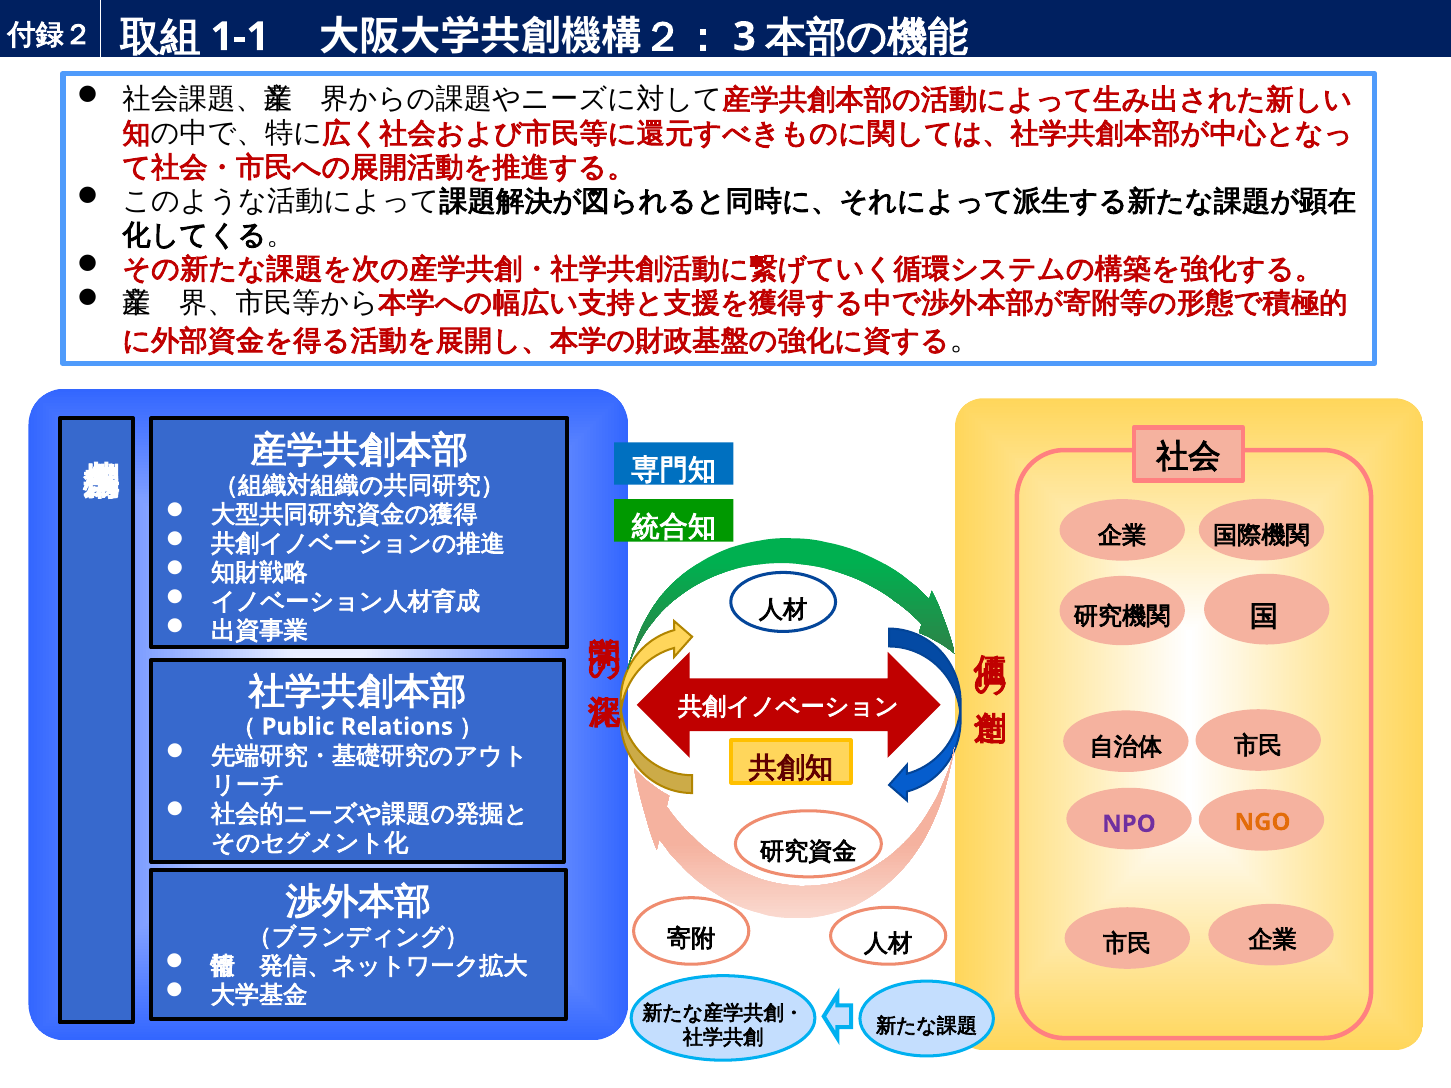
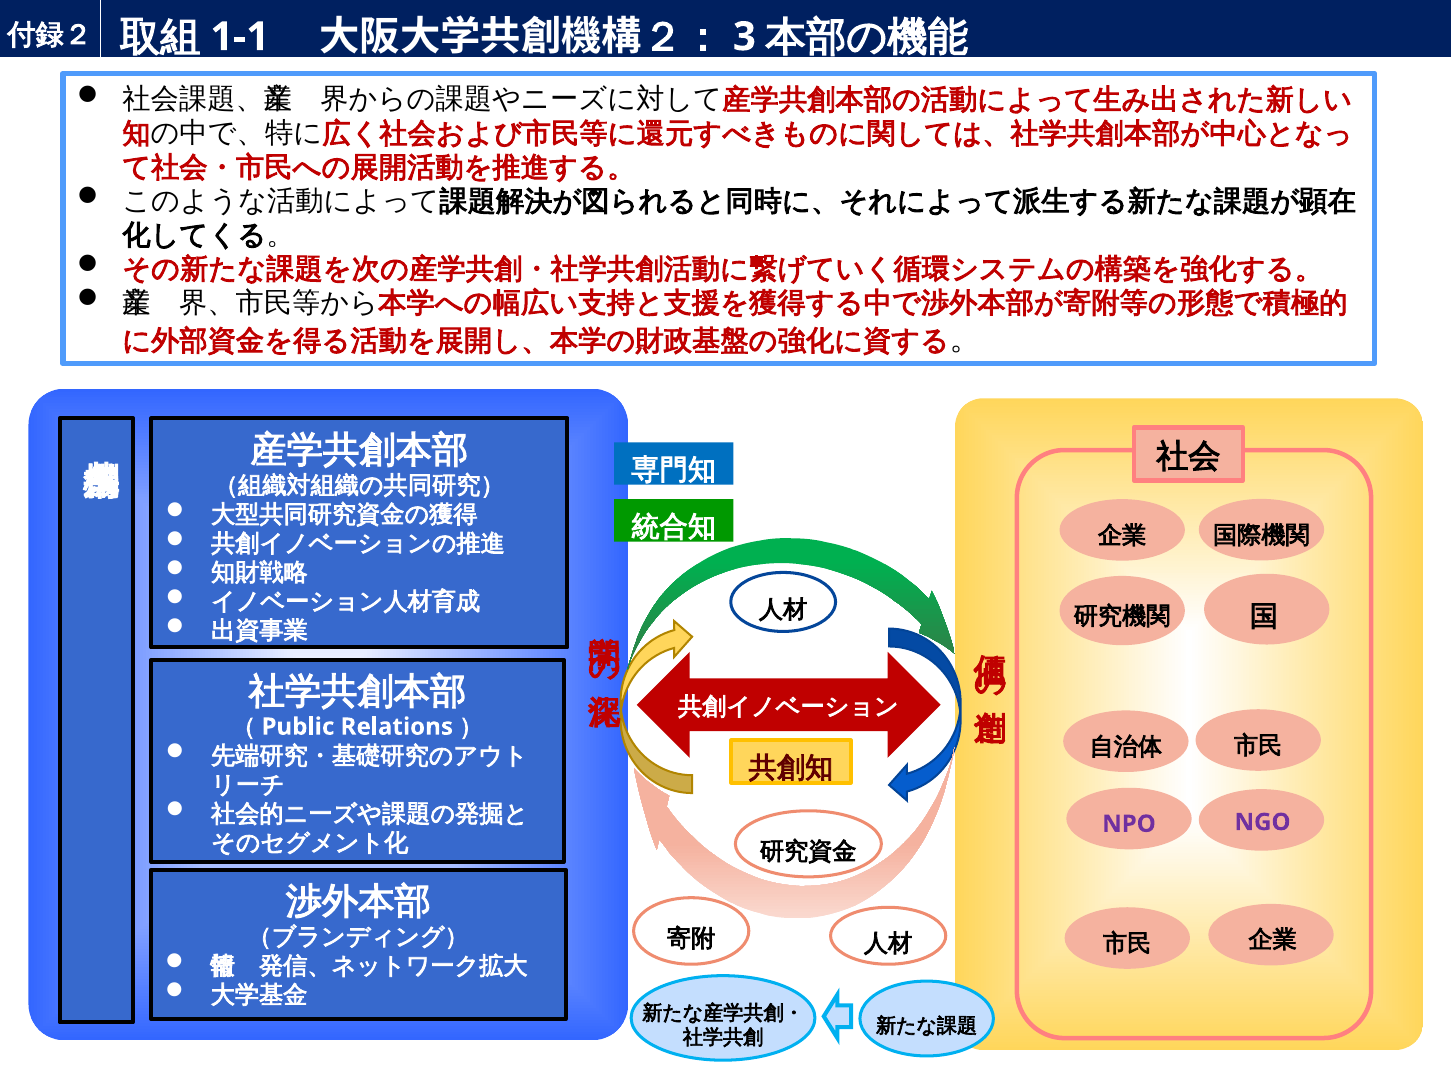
NGO colour: orange -> purple
